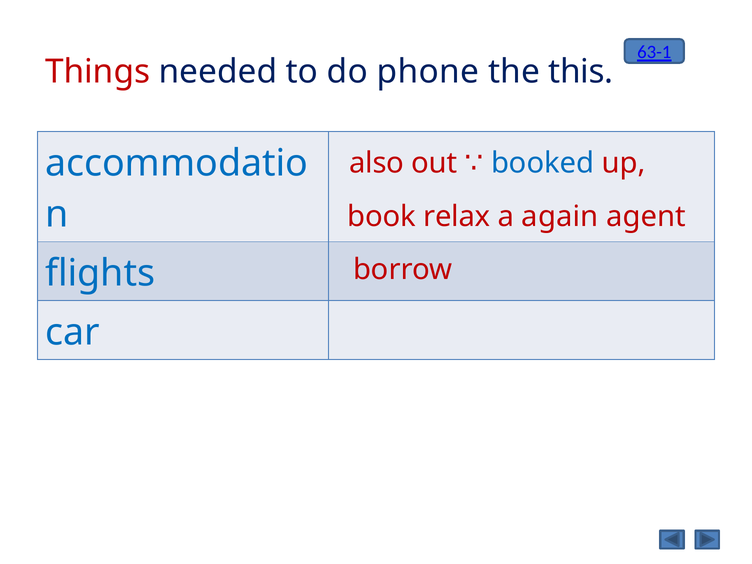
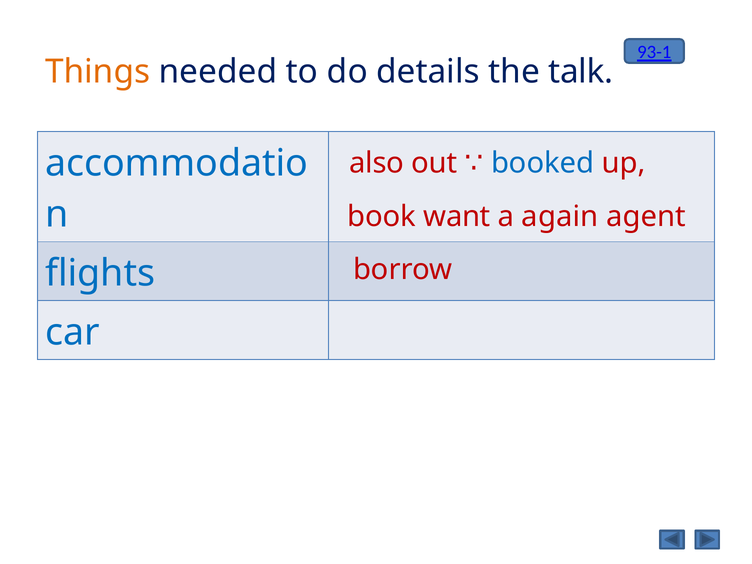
63-1: 63-1 -> 93-1
Things colour: red -> orange
phone: phone -> details
this: this -> talk
relax: relax -> want
